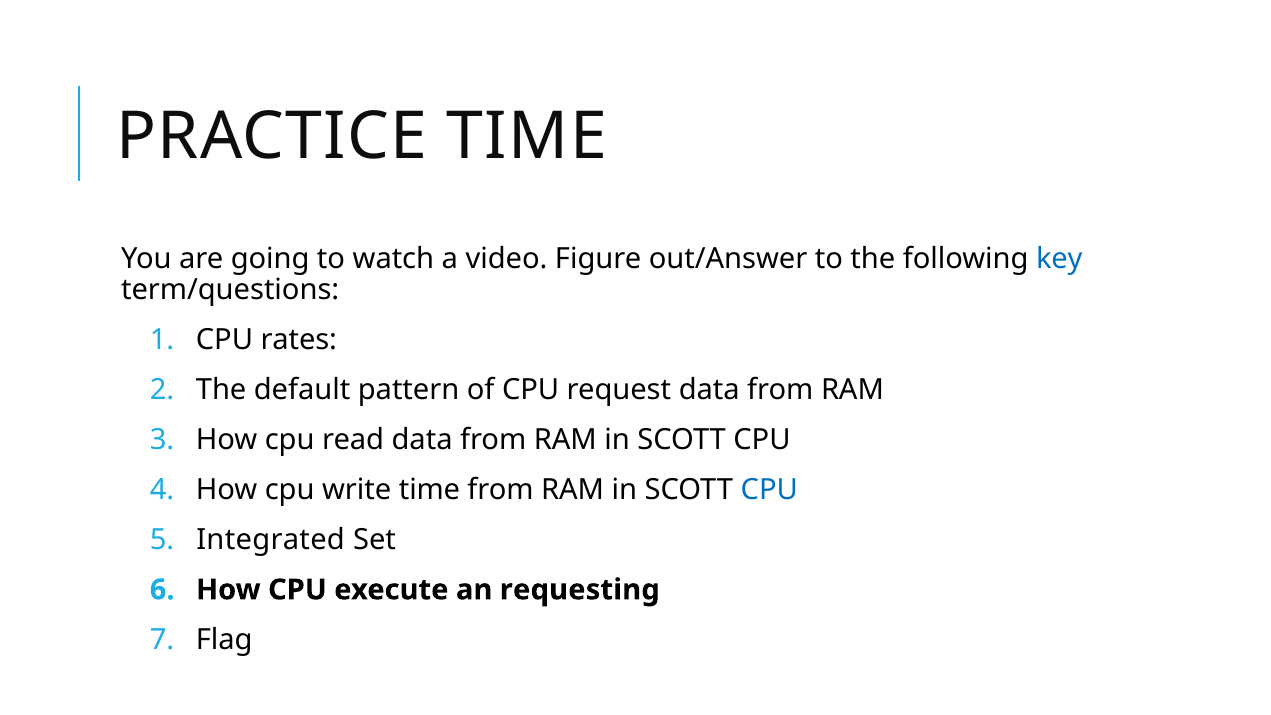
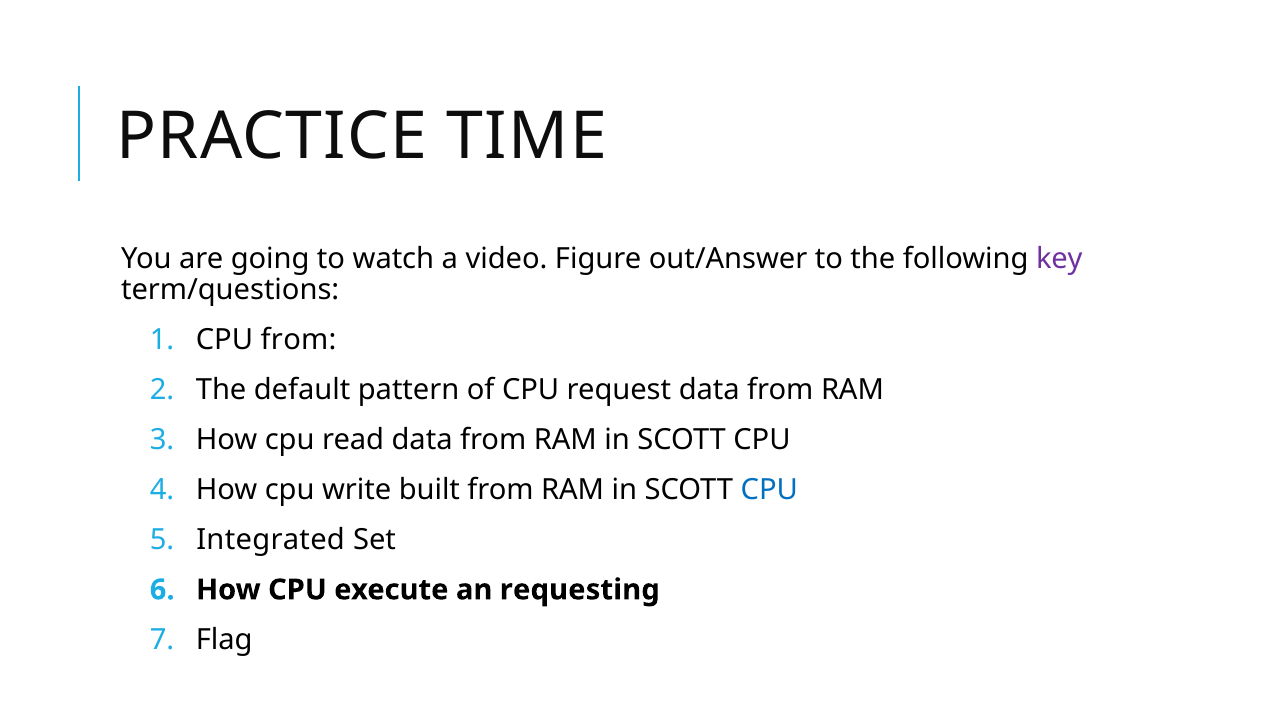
key colour: blue -> purple
CPU rates: rates -> from
write time: time -> built
